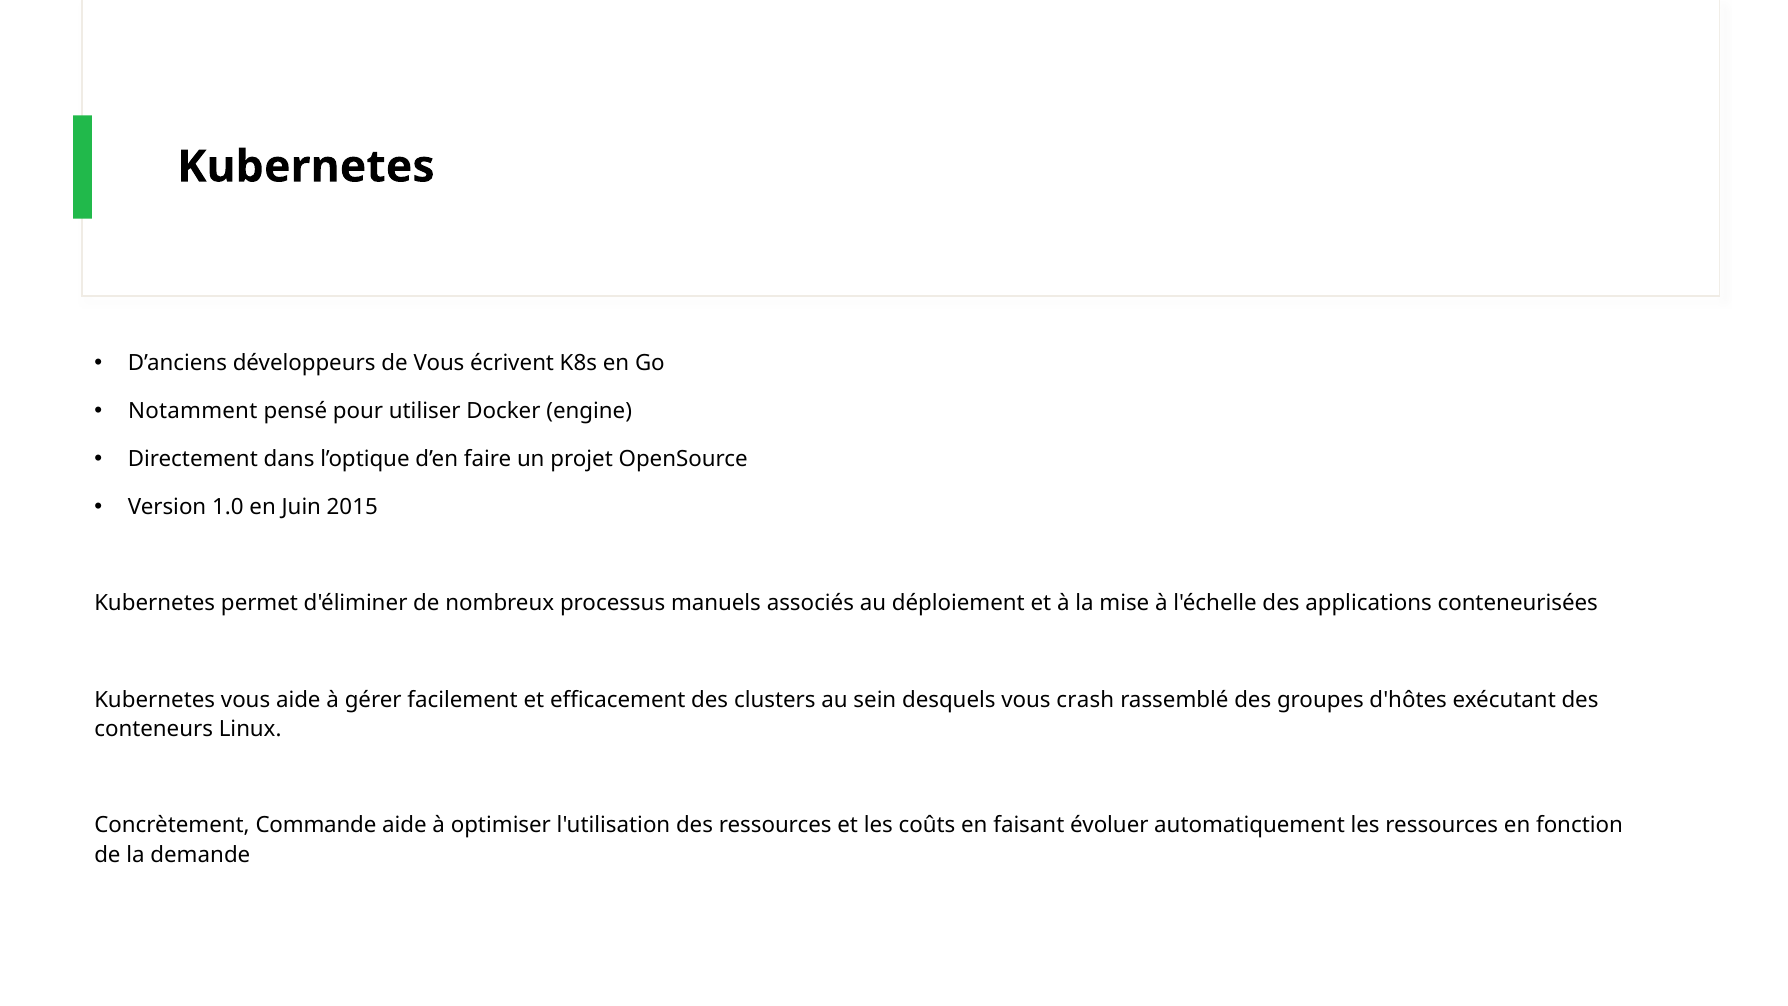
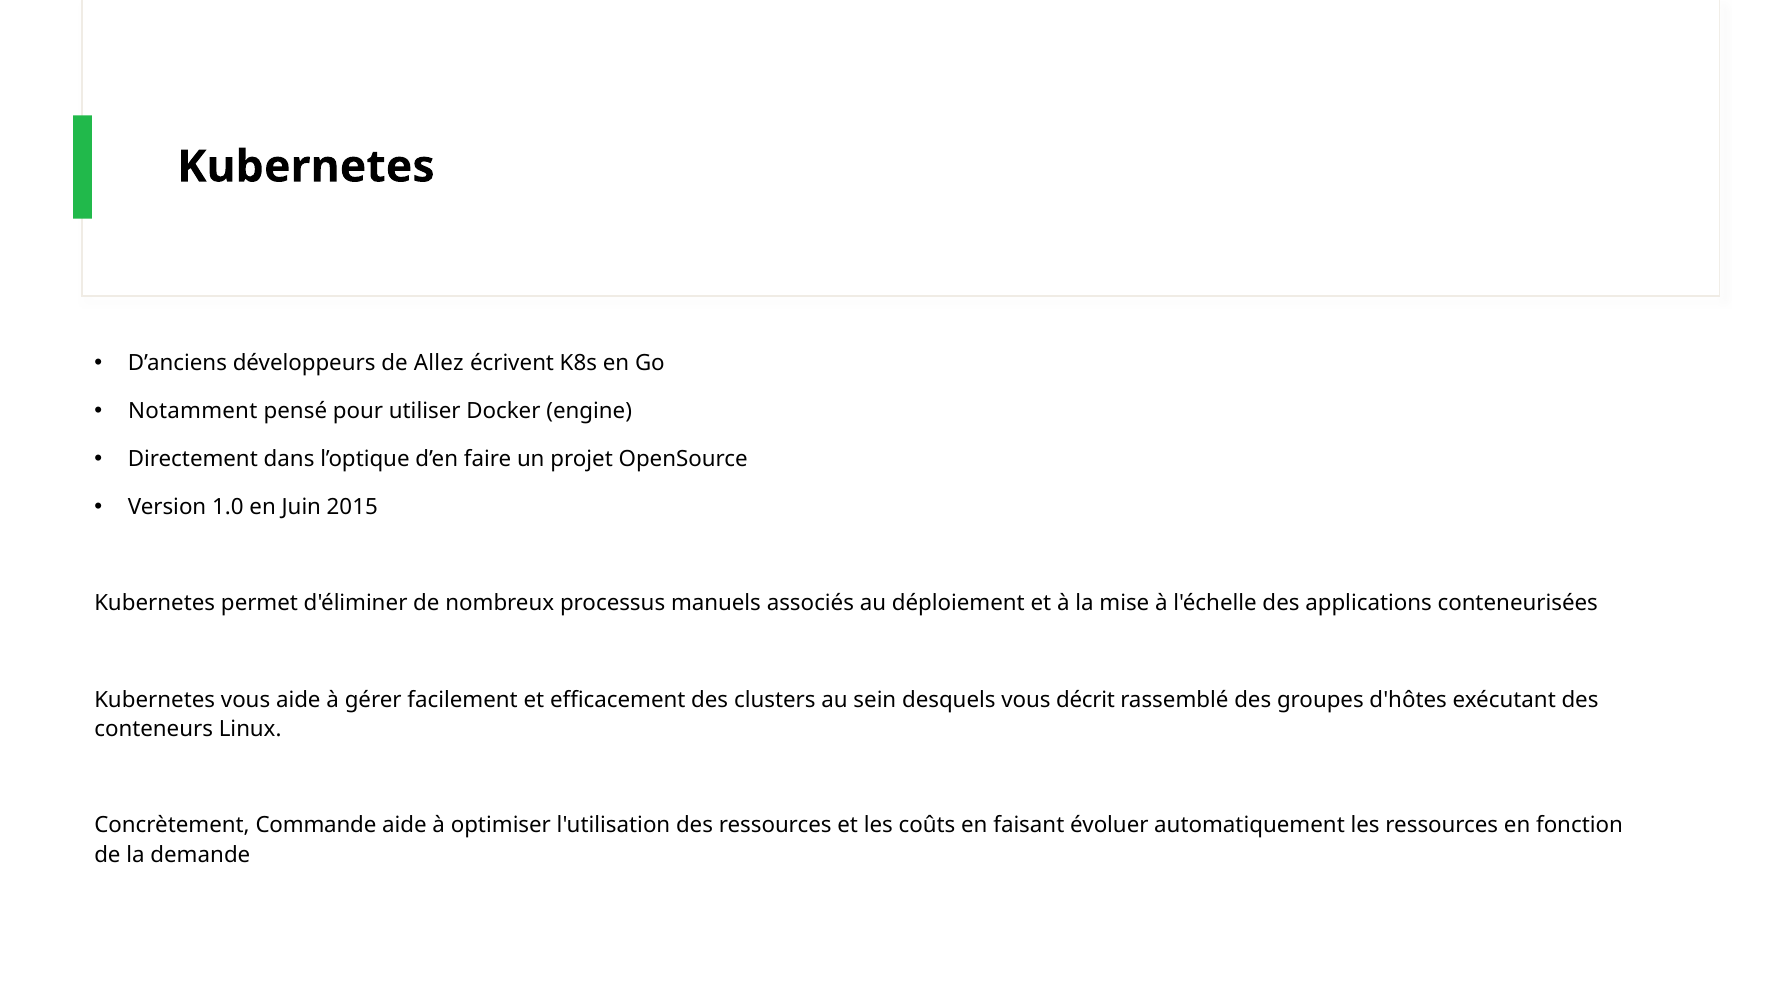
de Vous: Vous -> Allez
crash: crash -> décrit
